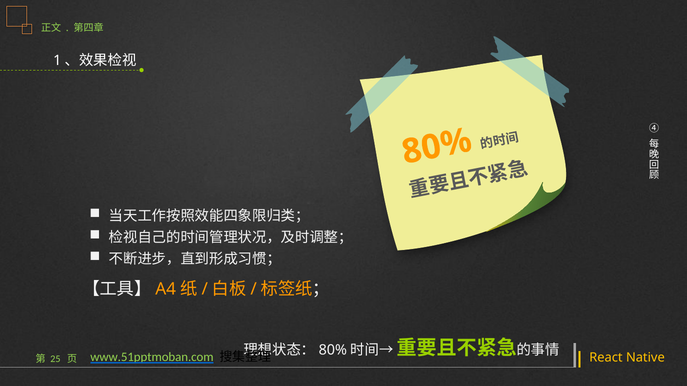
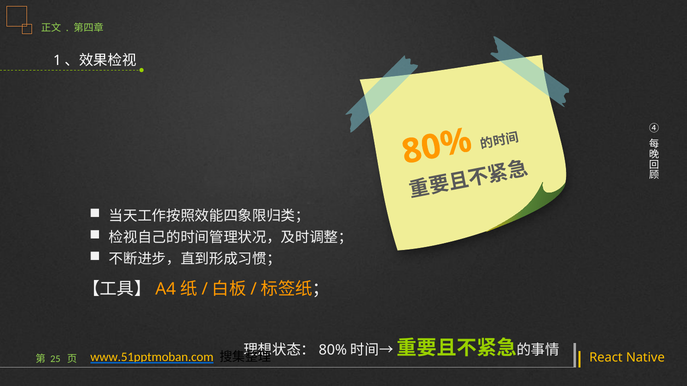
www.51pptmoban.com colour: light green -> yellow
